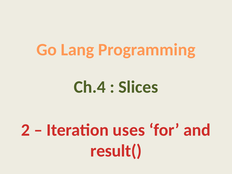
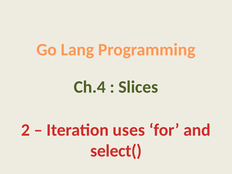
result(: result( -> select(
